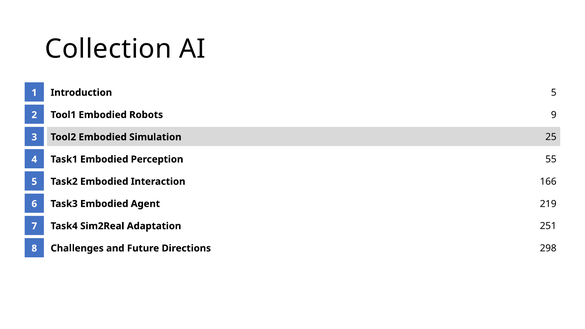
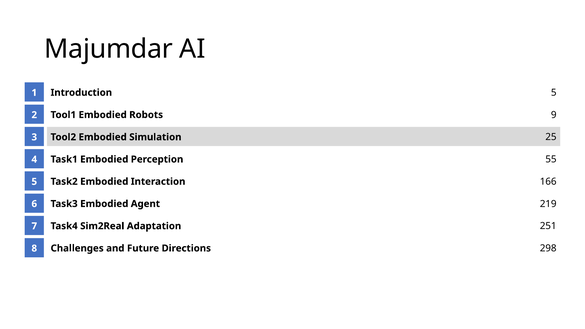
Collection: Collection -> Majumdar
